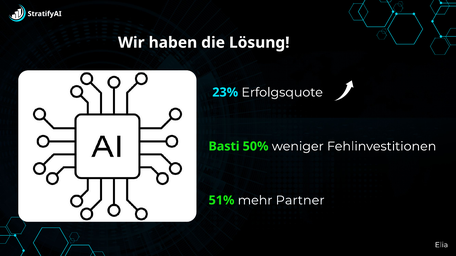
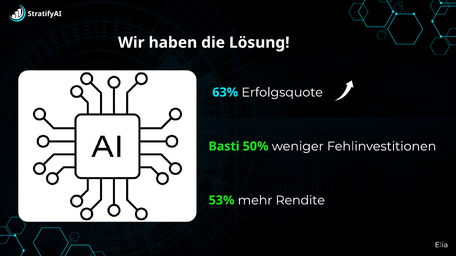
23%: 23% -> 63%
51%: 51% -> 53%
Partner: Partner -> Rendite
